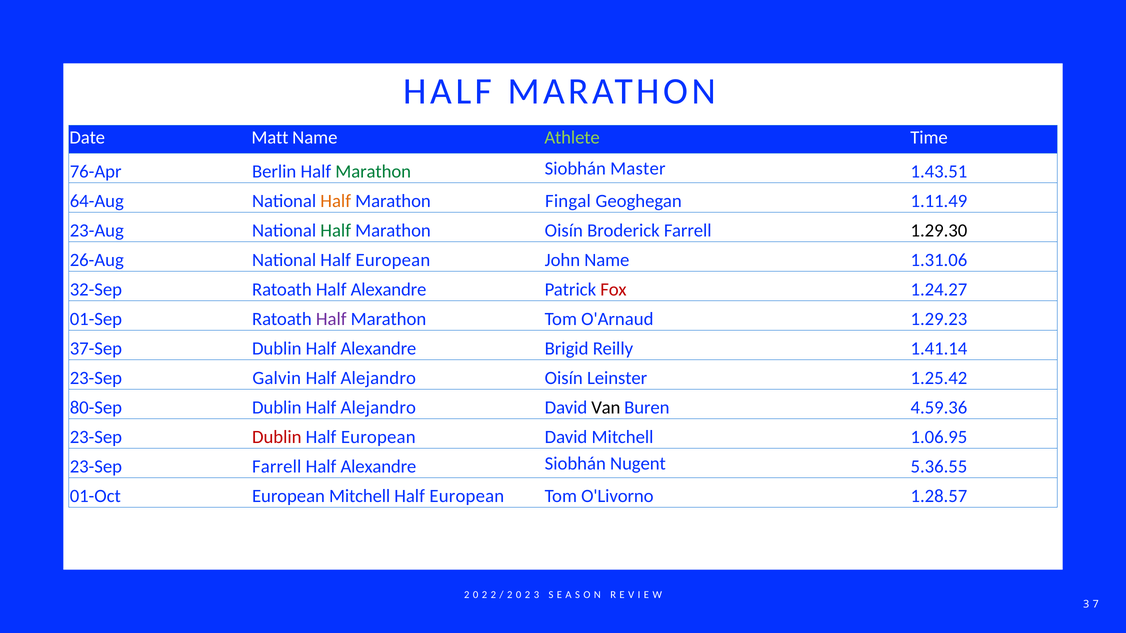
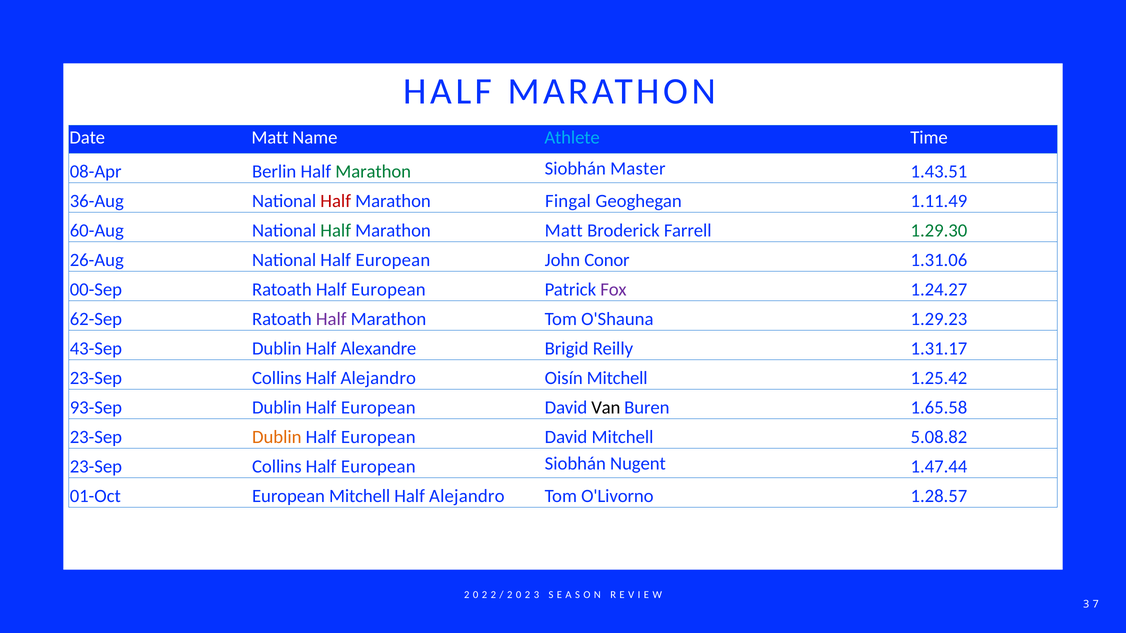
Athlete colour: light green -> light blue
76-Apr: 76-Apr -> 08-Apr
64-Aug: 64-Aug -> 36-Aug
Half at (336, 201) colour: orange -> red
23-Aug: 23-Aug -> 60-Aug
Marathon Oisín: Oisín -> Matt
1.29.30 colour: black -> green
John Name: Name -> Conor
32-Sep: 32-Sep -> 00-Sep
Ratoath Half Alexandre: Alexandre -> European
Fox colour: red -> purple
01-Sep: 01-Sep -> 62-Sep
O'Arnaud: O'Arnaud -> O'Shauna
37-Sep: 37-Sep -> 43-Sep
1.41.14: 1.41.14 -> 1.31.17
Galvin at (277, 378): Galvin -> Collins
Oisín Leinster: Leinster -> Mitchell
80-Sep: 80-Sep -> 93-Sep
Alejandro at (378, 408): Alejandro -> European
4.59.36: 4.59.36 -> 1.65.58
Dublin at (277, 437) colour: red -> orange
1.06.95: 1.06.95 -> 5.08.82
Farrell at (277, 467): Farrell -> Collins
Alexandre at (378, 467): Alexandre -> European
5.36.55: 5.36.55 -> 1.47.44
European at (467, 496): European -> Alejandro
